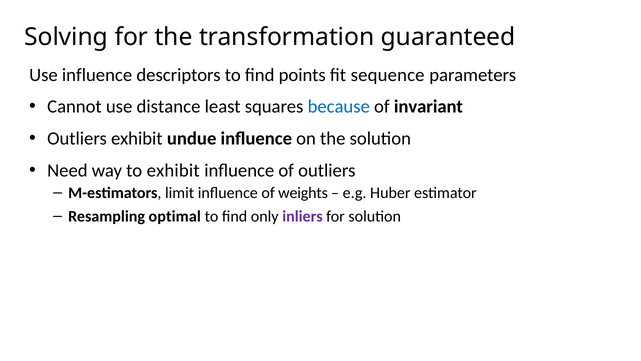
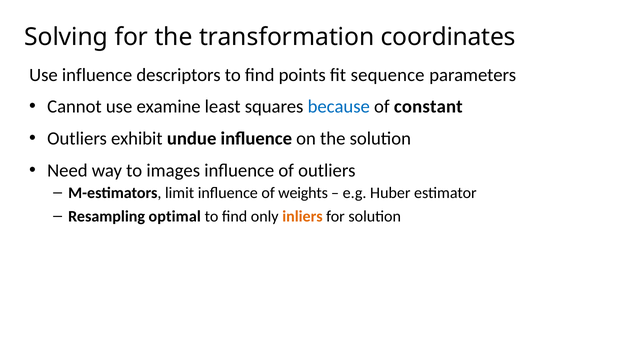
guaranteed: guaranteed -> coordinates
distance: distance -> examine
invariant: invariant -> constant
to exhibit: exhibit -> images
inliers colour: purple -> orange
